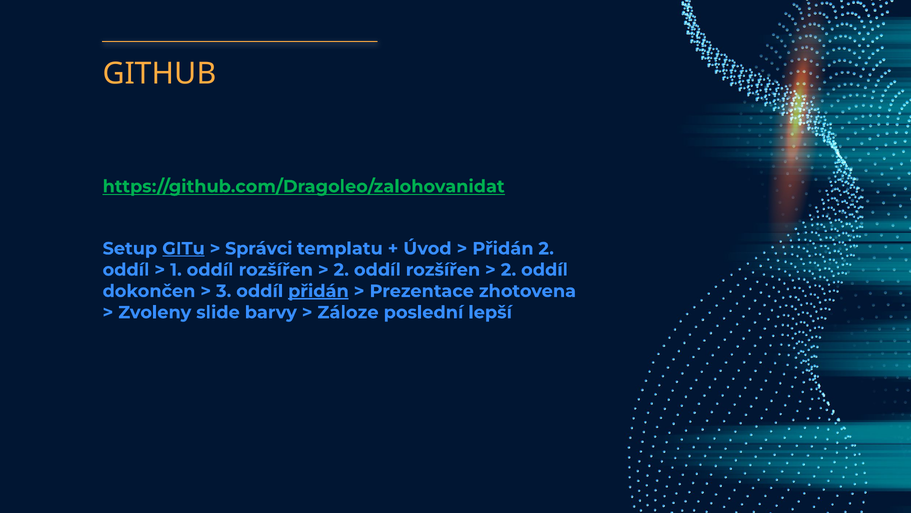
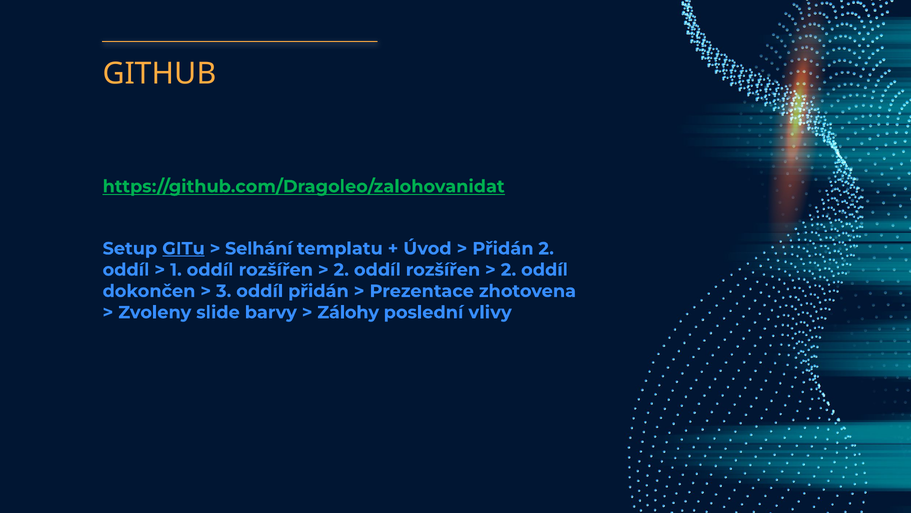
Správci: Správci -> Selhání
přidán at (318, 291) underline: present -> none
Záloze: Záloze -> Zálohy
lepší: lepší -> vlivy
